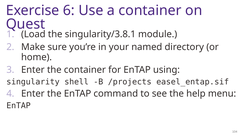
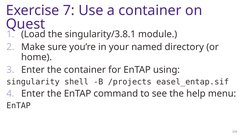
6: 6 -> 7
